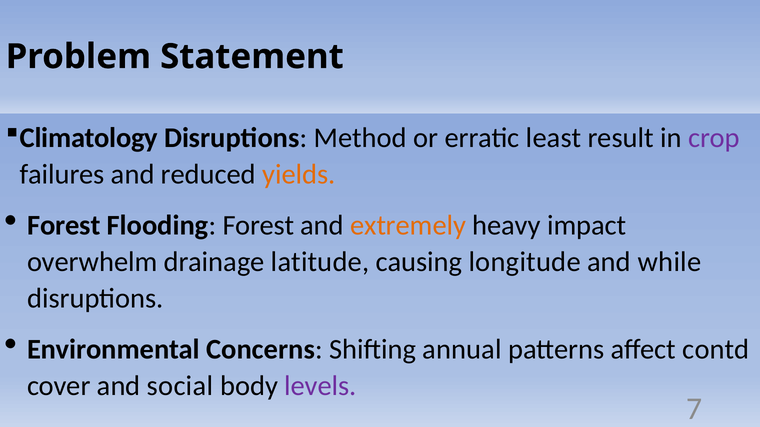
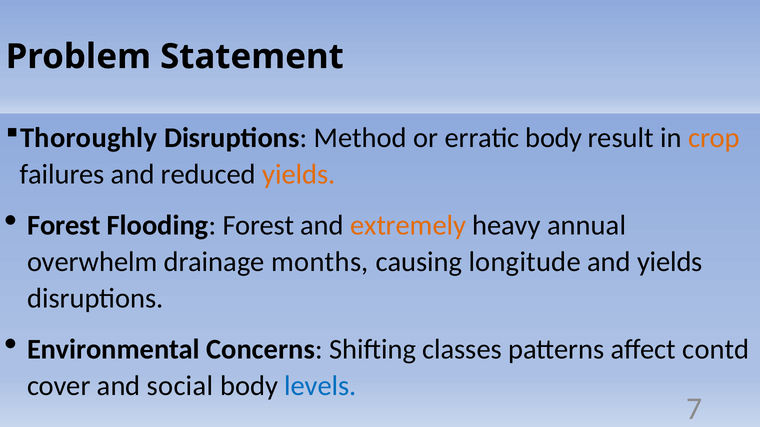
Climatology: Climatology -> Thoroughly
erratic least: least -> body
crop colour: purple -> orange
impact: impact -> annual
latitude: latitude -> months
and while: while -> yields
annual: annual -> classes
levels colour: purple -> blue
